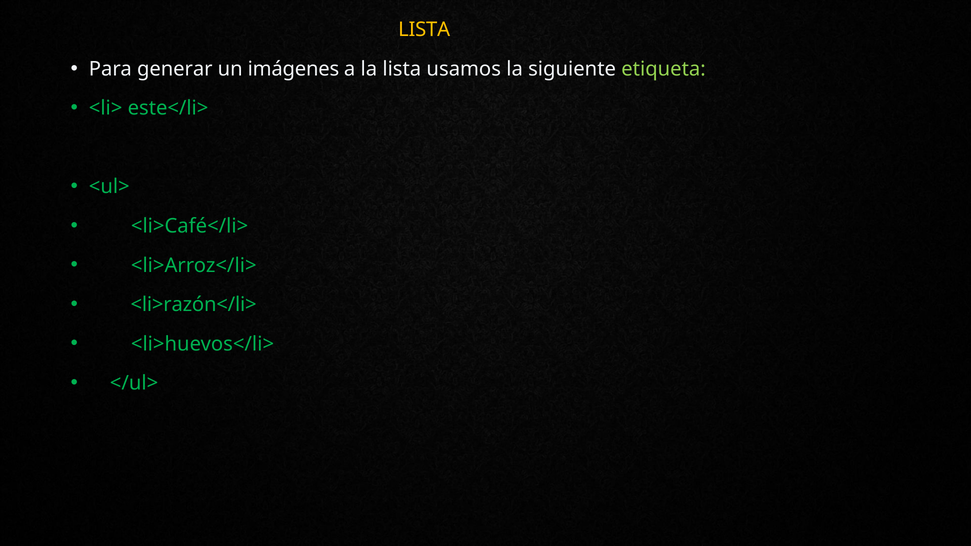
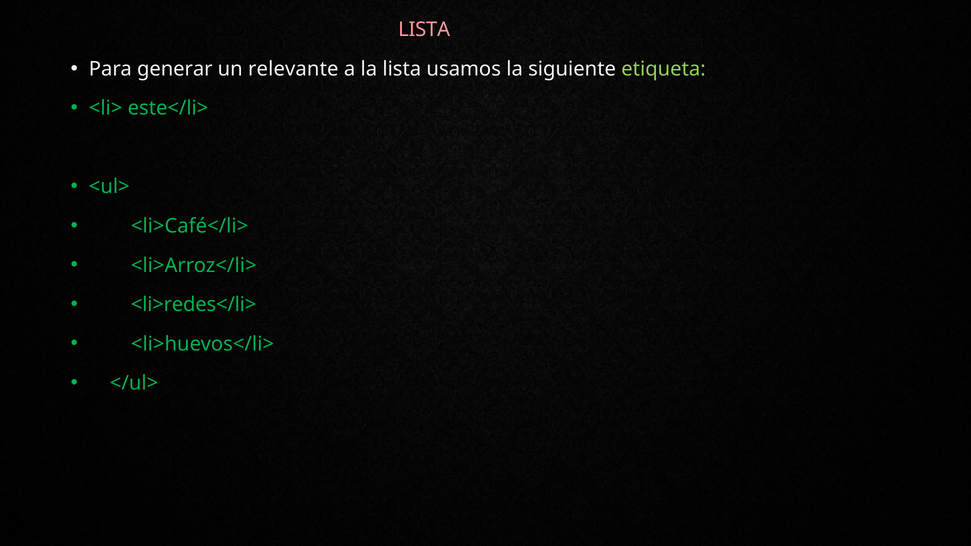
LISTA at (424, 30) colour: yellow -> pink
imágenes: imágenes -> relevante
<li>razón</li>: <li>razón</li> -> <li>redes</li>
